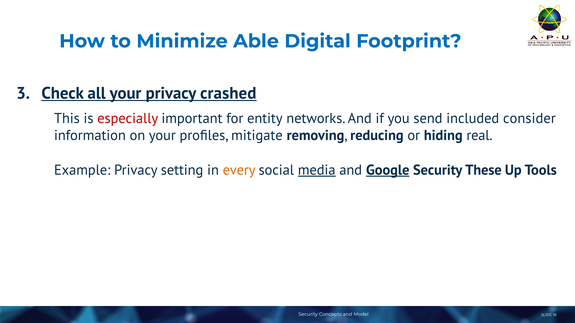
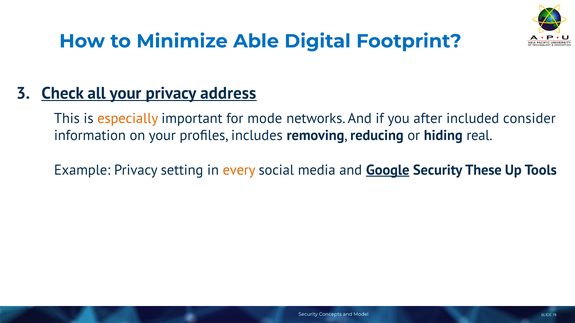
crashed: crashed -> address
especially colour: red -> orange
entity: entity -> mode
send: send -> after
mitigate: mitigate -> includes
media underline: present -> none
